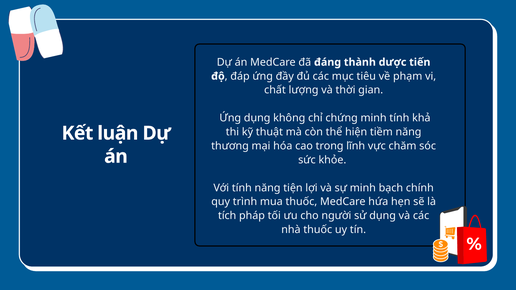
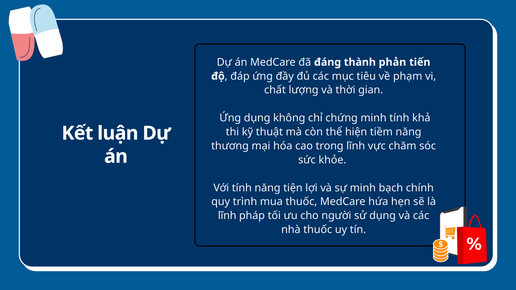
dược: dược -> phản
tích at (227, 216): tích -> lĩnh
